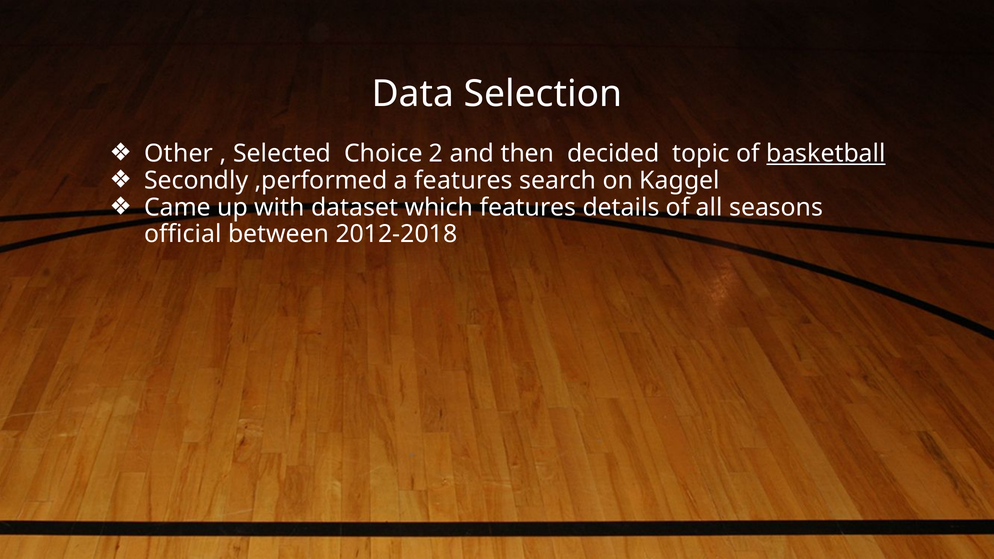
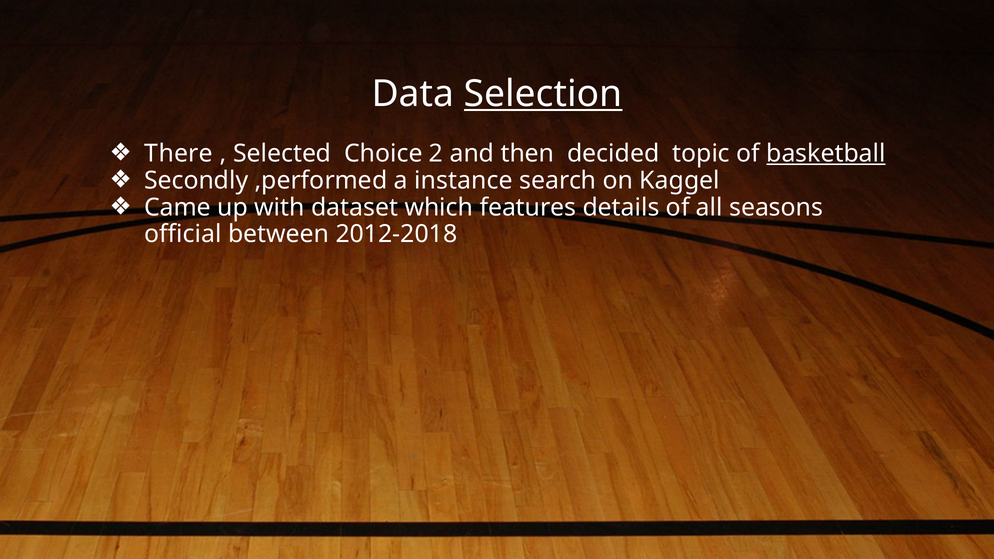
Selection underline: none -> present
Other: Other -> There
a features: features -> instance
